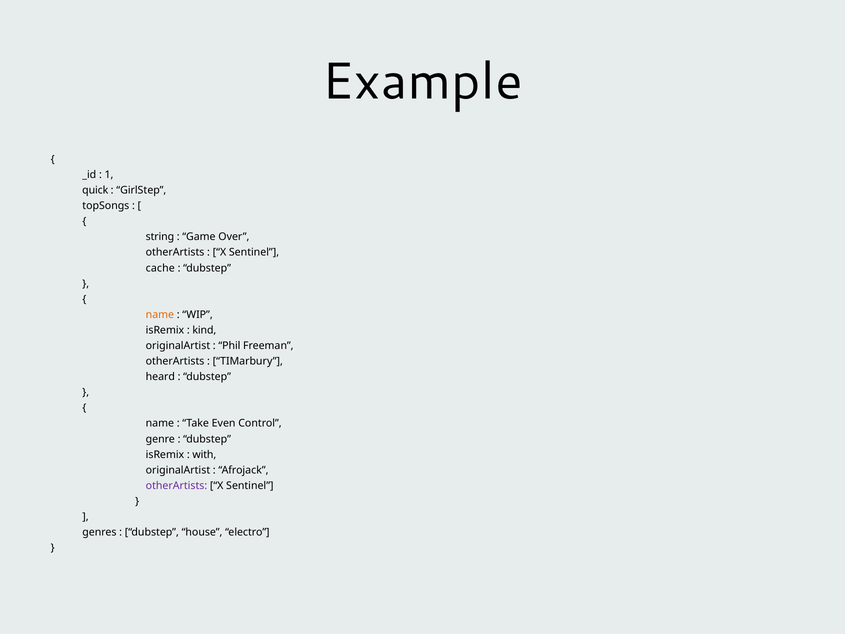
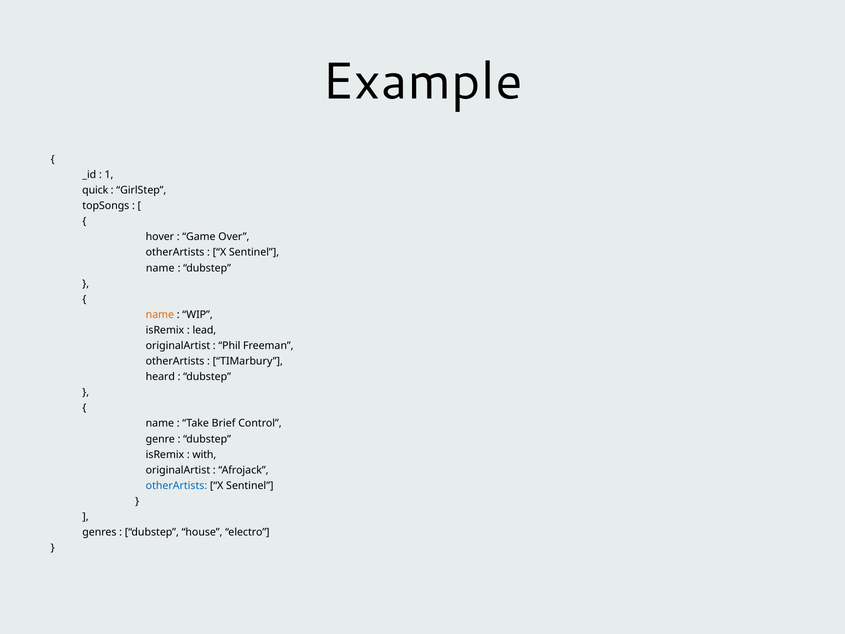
string: string -> hover
cache at (160, 268): cache -> name
kind: kind -> lead
Even: Even -> Brief
otherArtists at (176, 485) colour: purple -> blue
